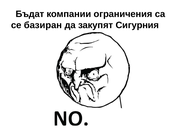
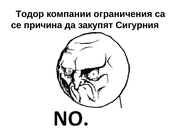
Бъдат: Бъдат -> Тодор
базиран: базиран -> причина
